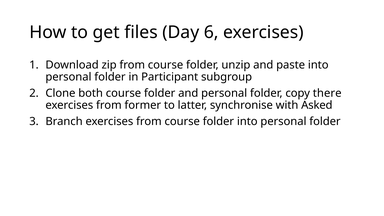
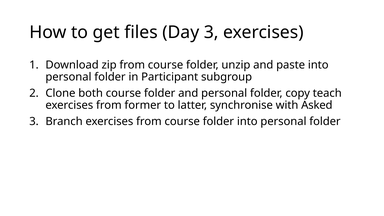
Day 6: 6 -> 3
there: there -> teach
